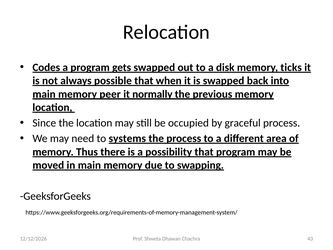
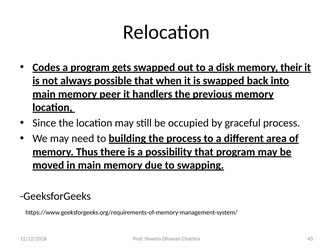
ticks: ticks -> their
normally: normally -> handlers
systems: systems -> building
